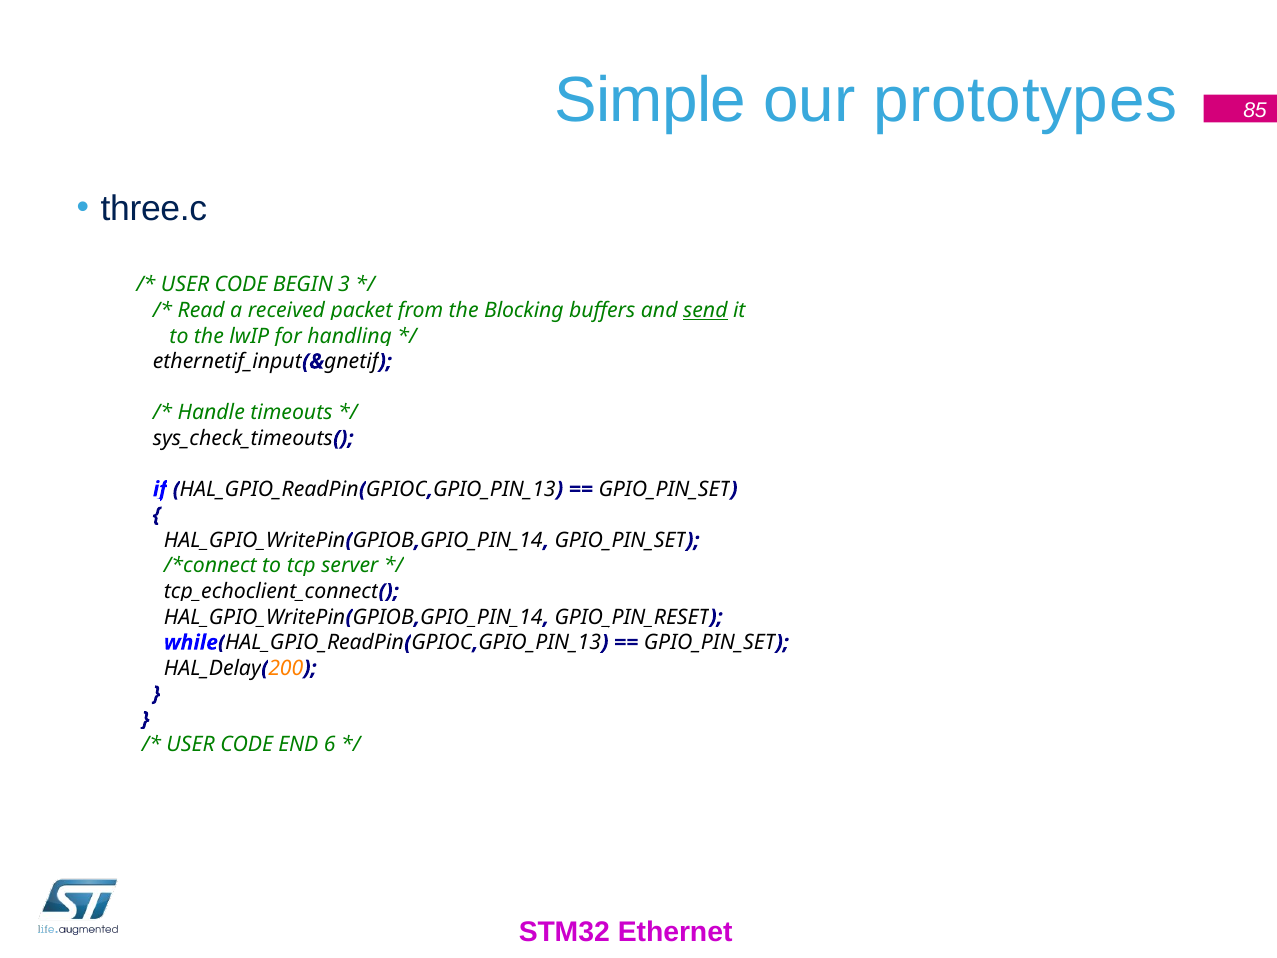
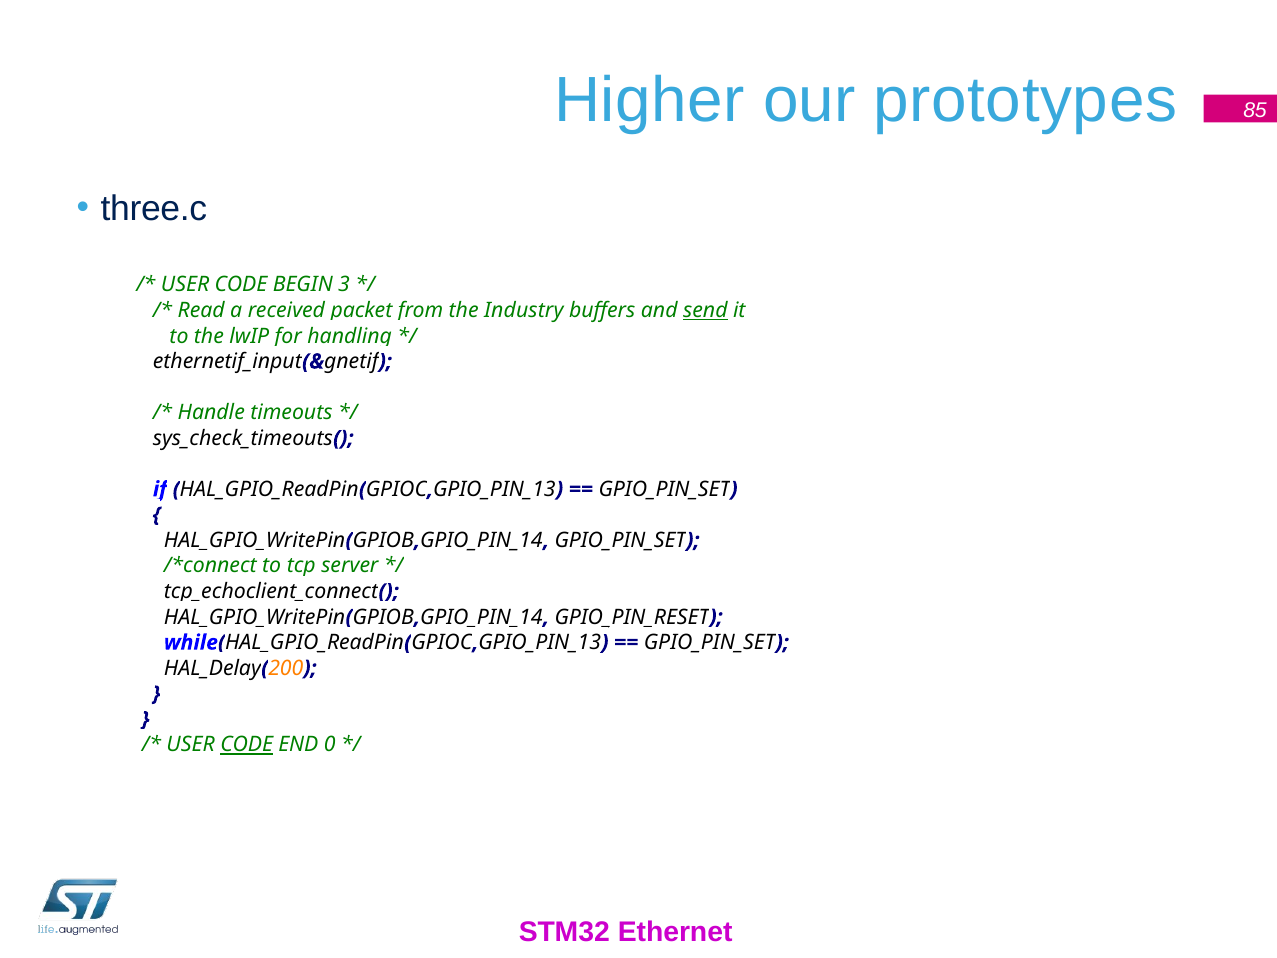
Simple: Simple -> Higher
Blocking: Blocking -> Industry
CODE at (247, 745) underline: none -> present
6: 6 -> 0
